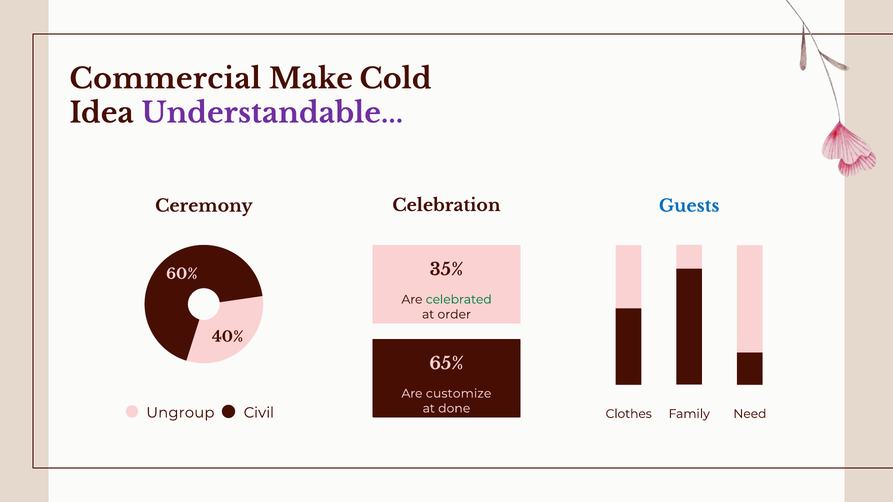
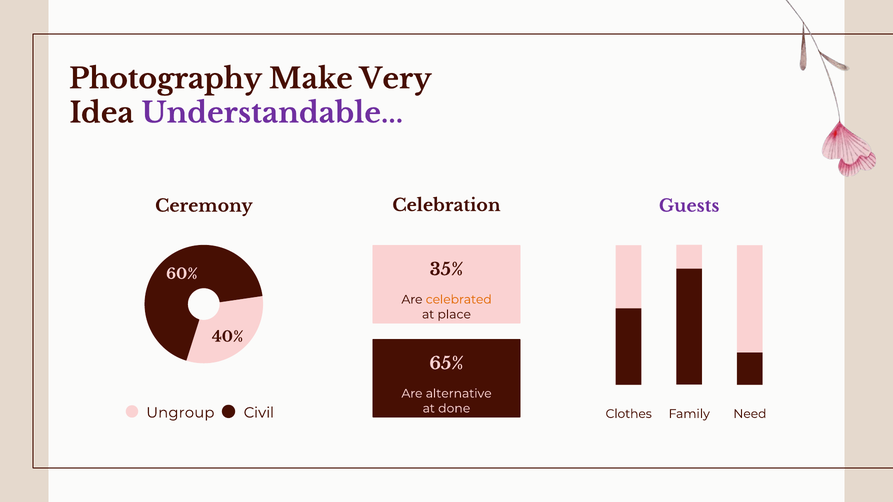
Commercial: Commercial -> Photography
Cold: Cold -> Very
Guests colour: blue -> purple
celebrated colour: green -> orange
order: order -> place
customize: customize -> alternative
